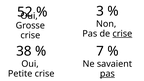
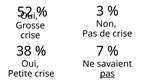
crise at (122, 34) underline: present -> none
